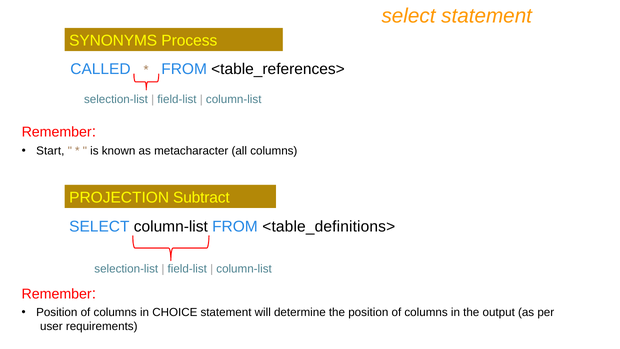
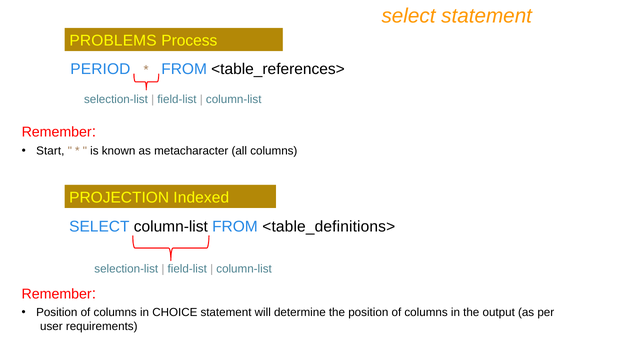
SYNONYMS: SYNONYMS -> PROBLEMS
CALLED: CALLED -> PERIOD
Subtract: Subtract -> Indexed
